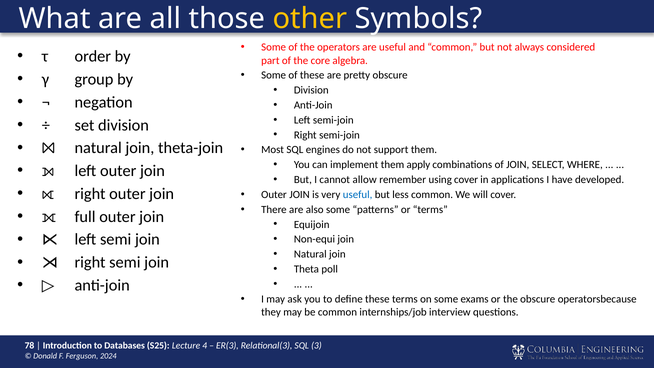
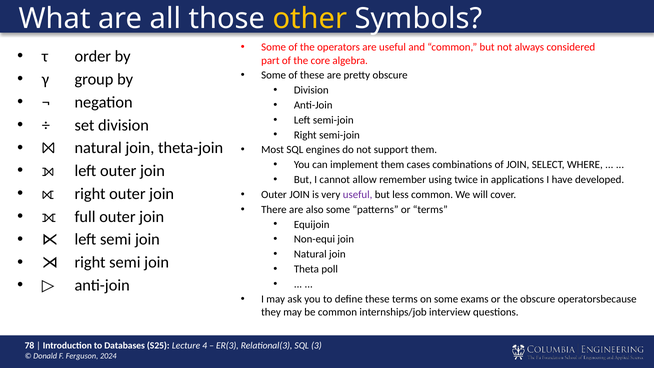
apply: apply -> cases
using cover: cover -> twice
useful at (358, 195) colour: blue -> purple
